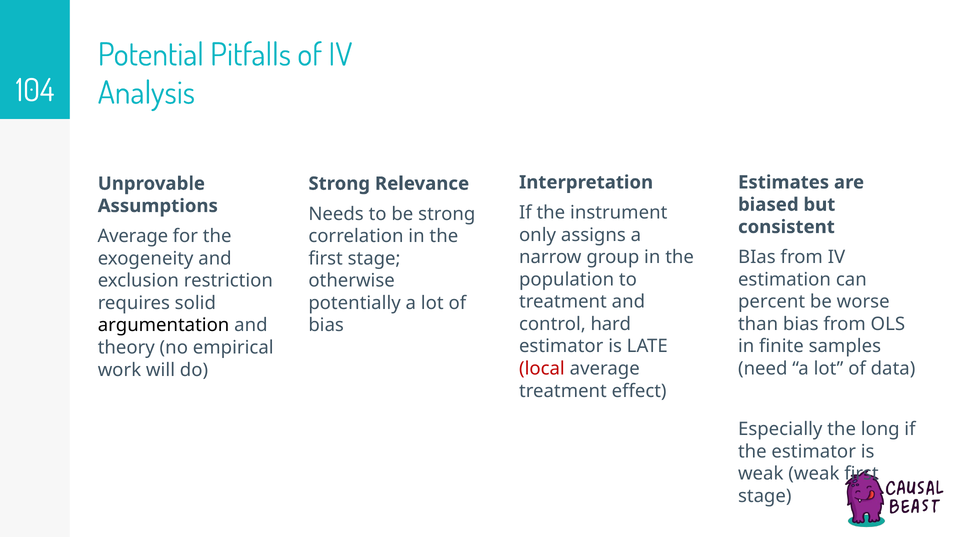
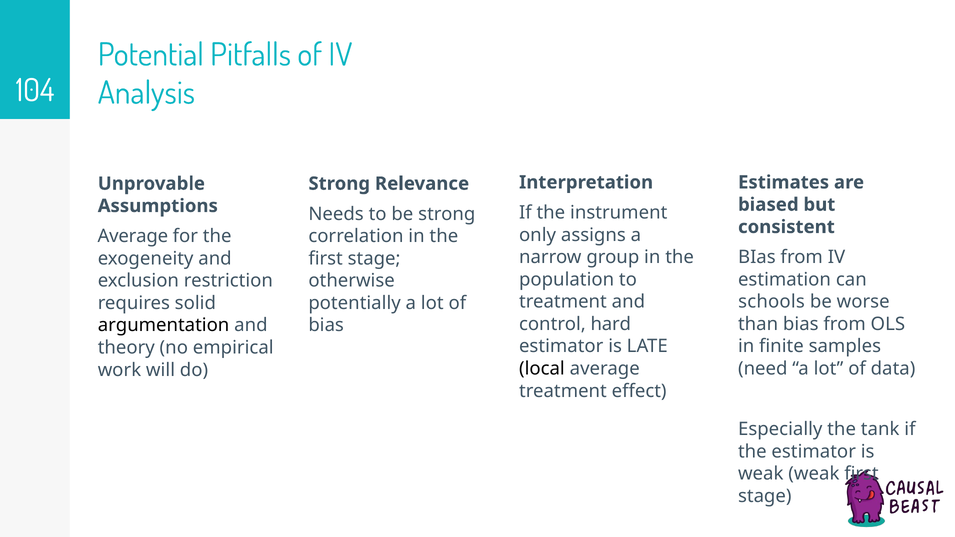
percent: percent -> schools
local colour: red -> black
long: long -> tank
